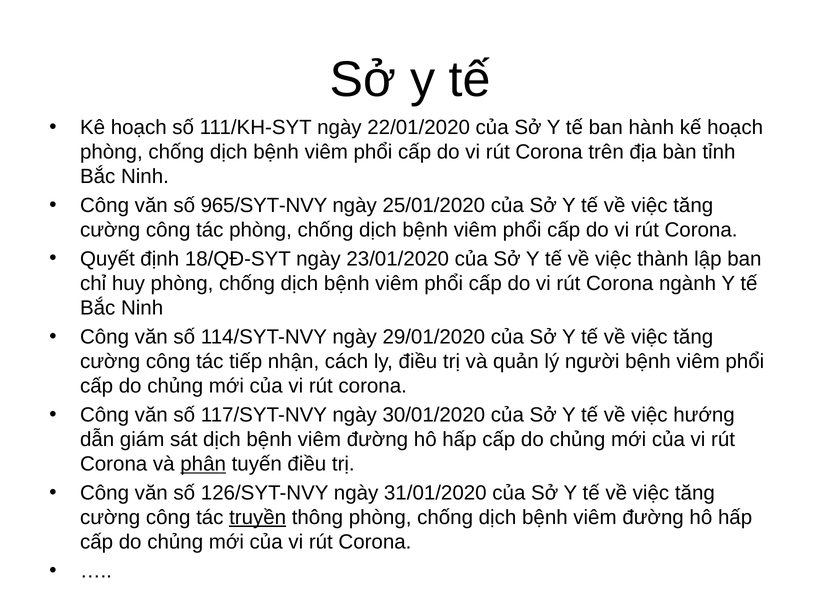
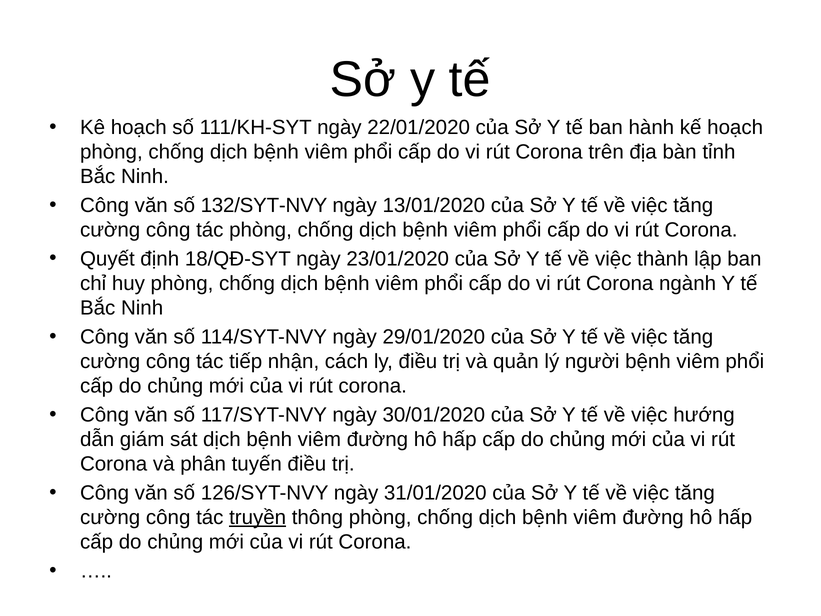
965/SYT-NVY: 965/SYT-NVY -> 132/SYT-NVY
25/01/2020: 25/01/2020 -> 13/01/2020
phân underline: present -> none
